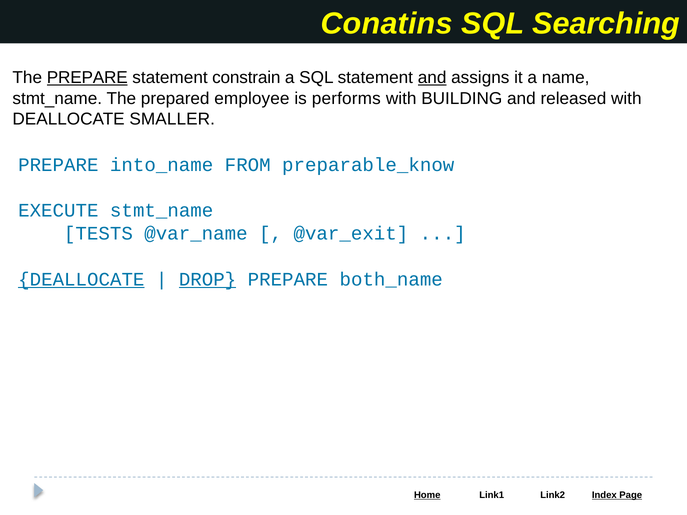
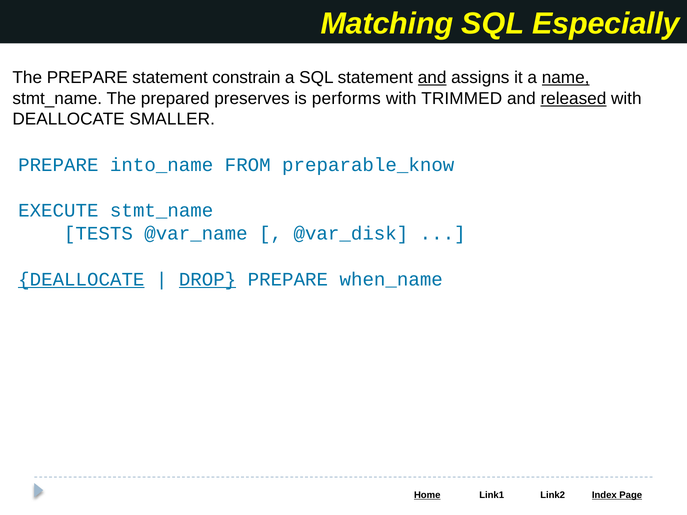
Conatins: Conatins -> Matching
Searching: Searching -> Especially
PREPARE at (87, 78) underline: present -> none
name underline: none -> present
employee: employee -> preserves
BUILDING: BUILDING -> TRIMMED
released underline: none -> present
@var_exit: @var_exit -> @var_disk
both_name: both_name -> when_name
